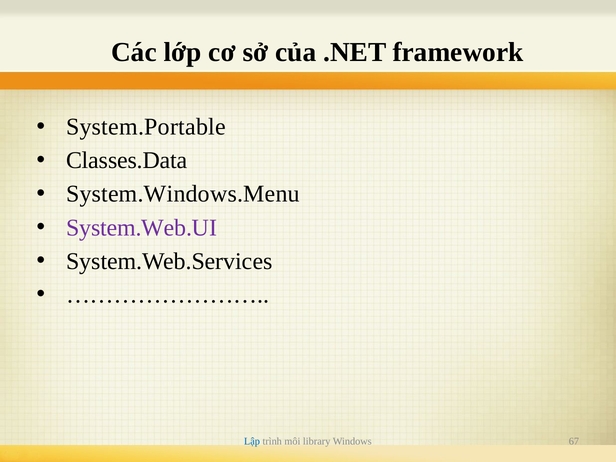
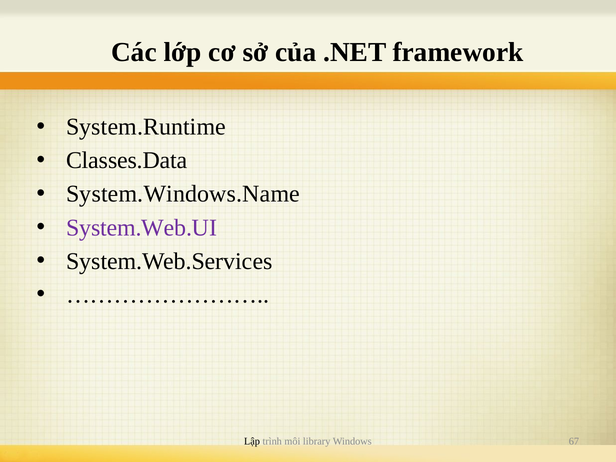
System.Portable: System.Portable -> System.Runtime
System.Windows.Menu: System.Windows.Menu -> System.Windows.Name
Lập colour: blue -> black
